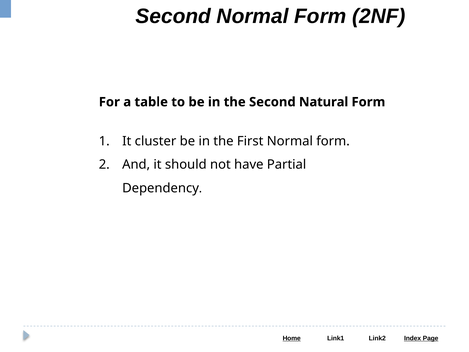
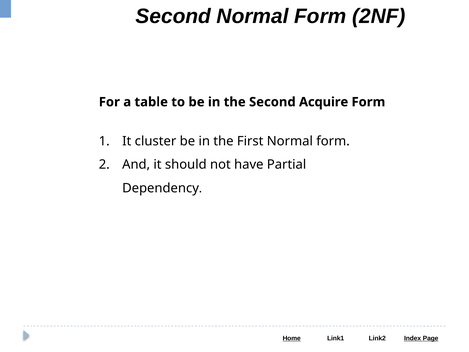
Natural: Natural -> Acquire
